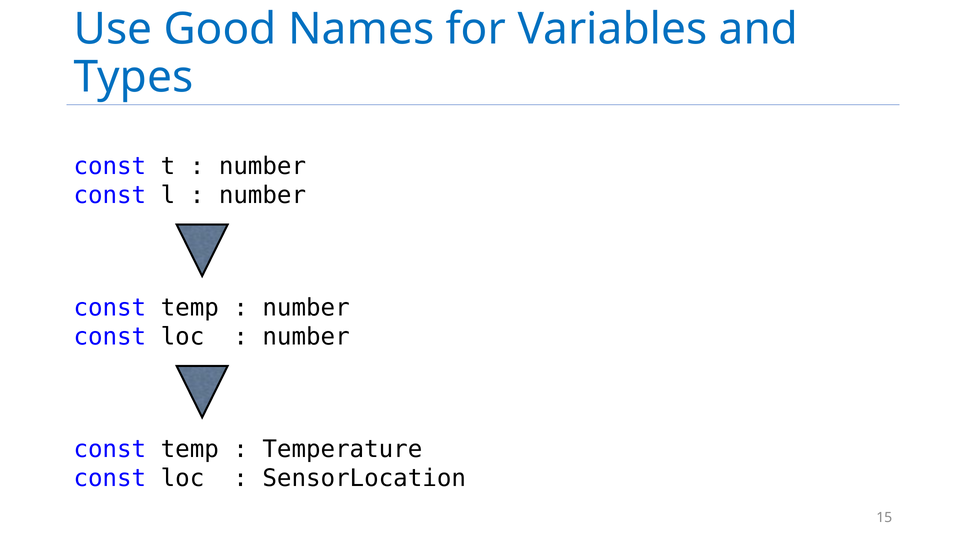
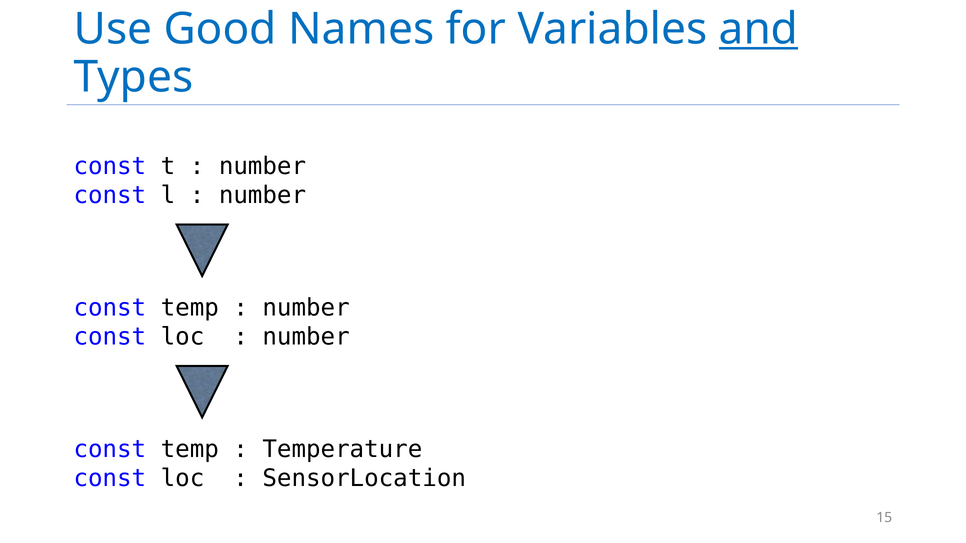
and underline: none -> present
